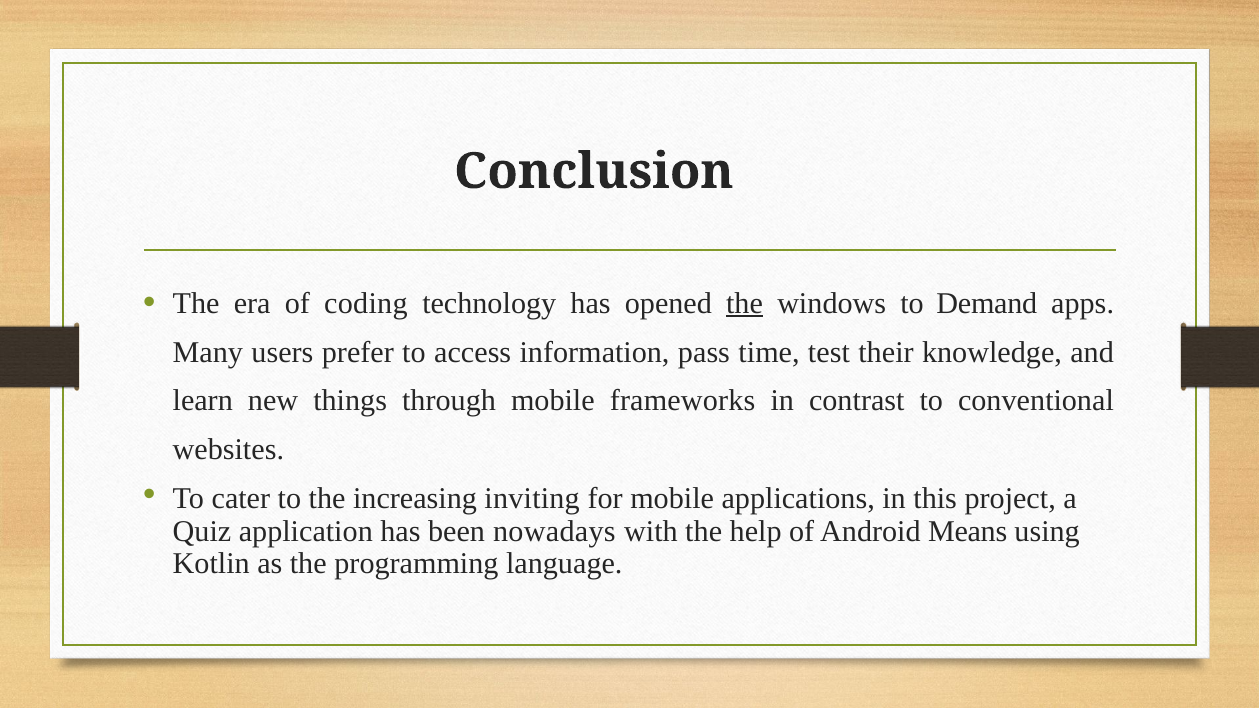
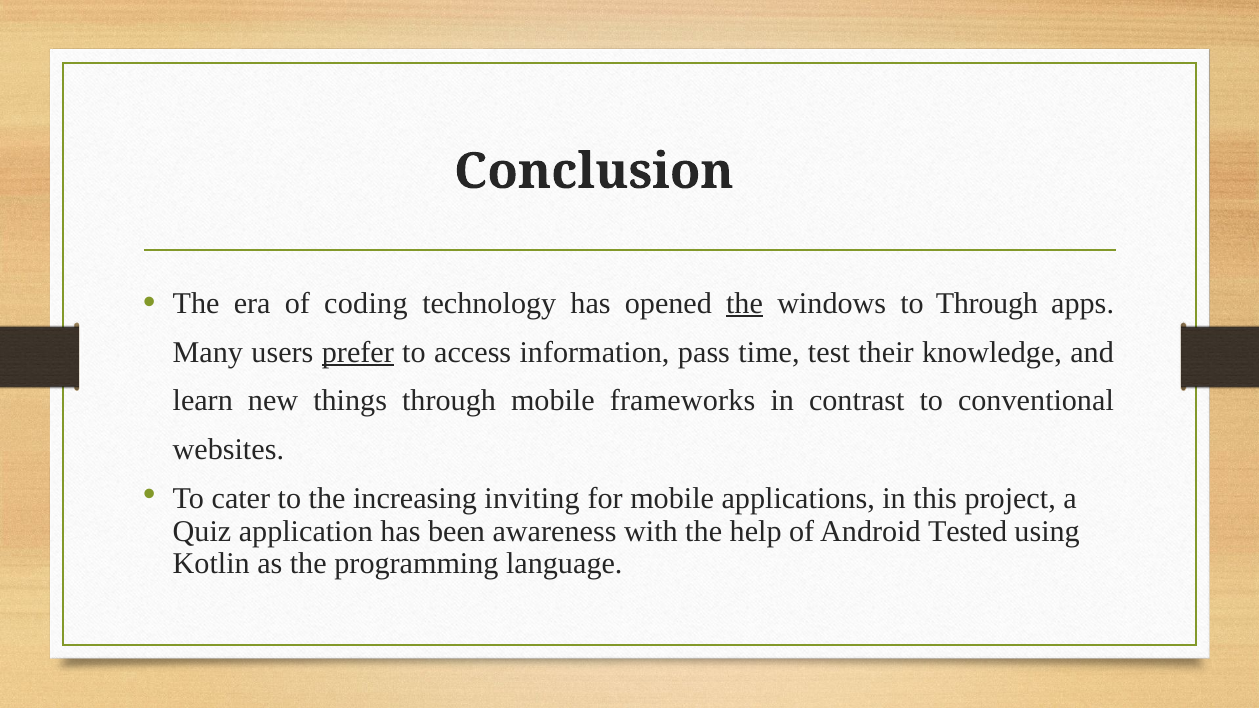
to Demand: Demand -> Through
prefer underline: none -> present
nowadays: nowadays -> awareness
Means: Means -> Tested
